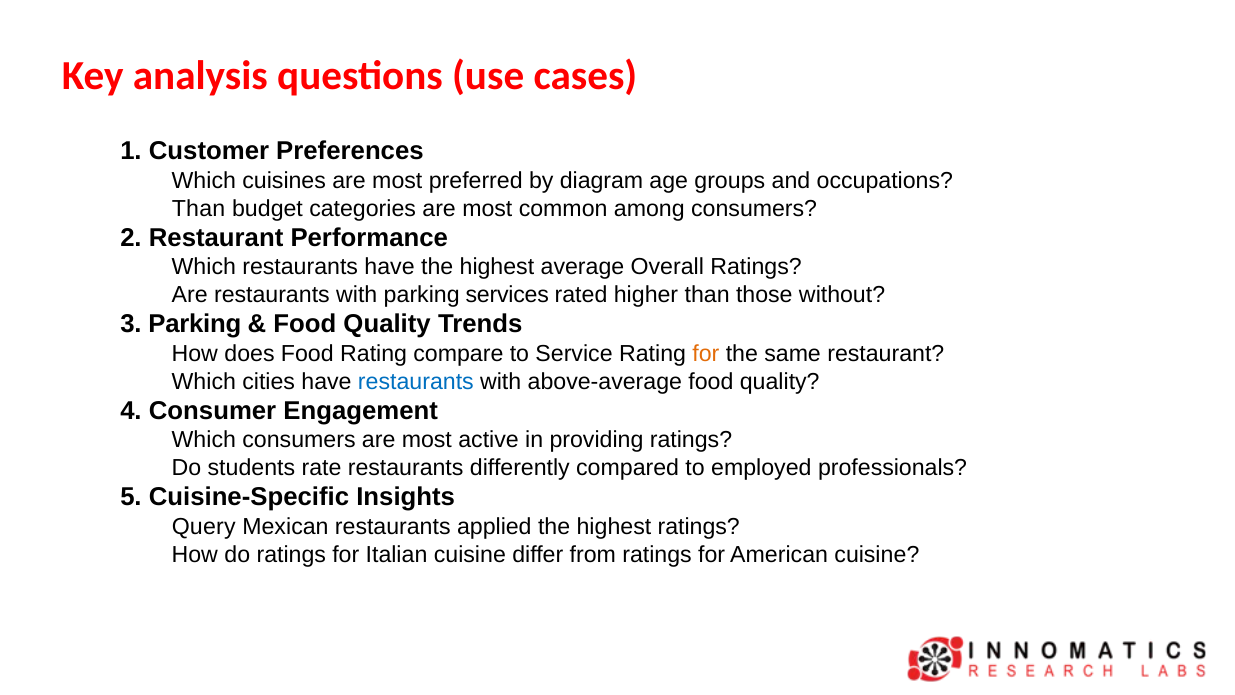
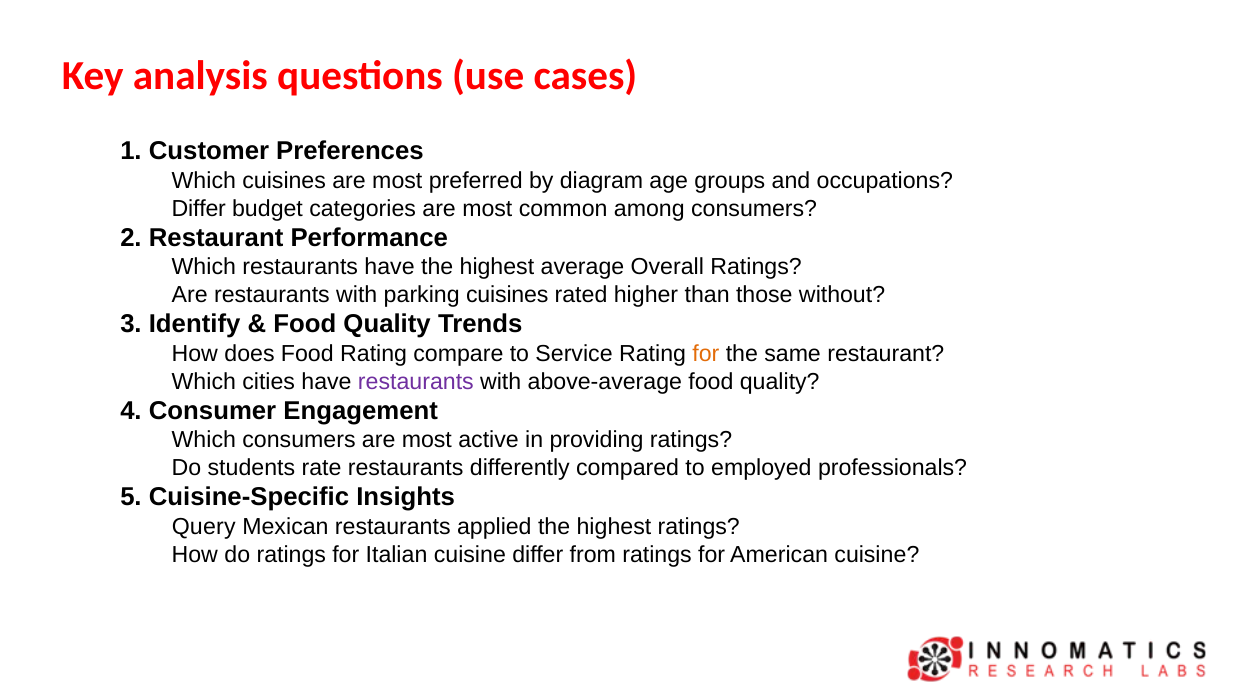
Than at (199, 208): Than -> Differ
parking services: services -> cuisines
3 Parking: Parking -> Identify
restaurants at (416, 381) colour: blue -> purple
